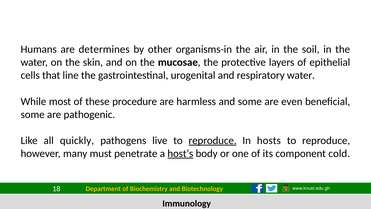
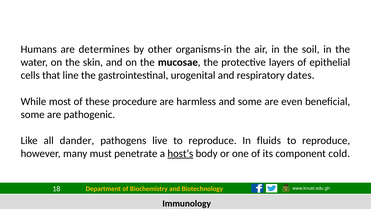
respiratory water: water -> dates
quickly: quickly -> dander
reproduce at (213, 140) underline: present -> none
hosts: hosts -> fluids
